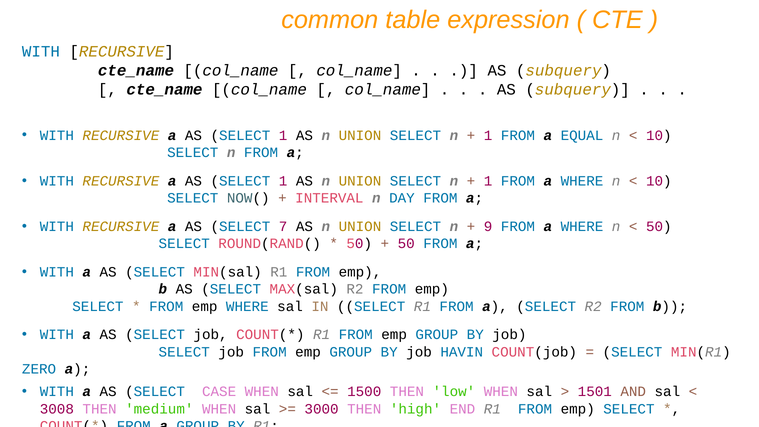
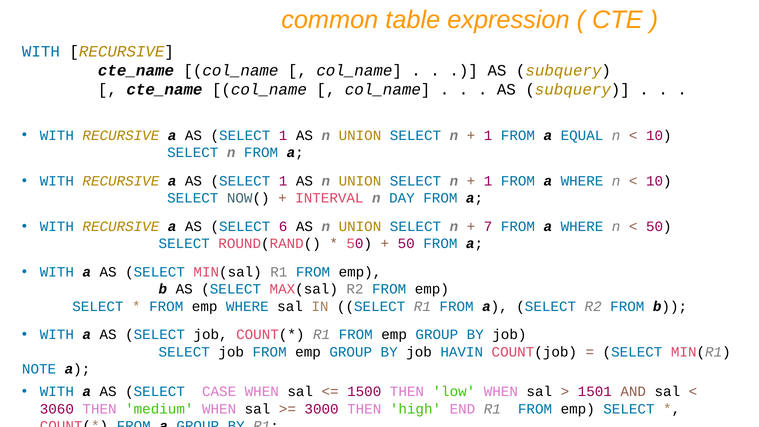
7: 7 -> 6
9: 9 -> 7
ZERO: ZERO -> NOTE
3008: 3008 -> 3060
